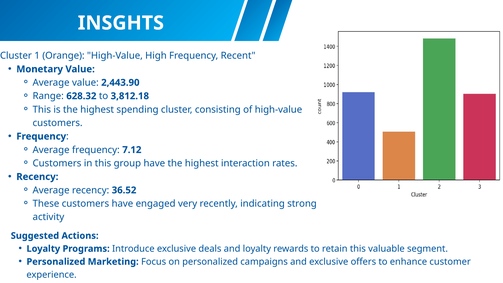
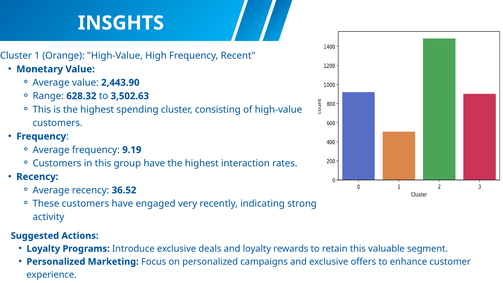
3,812.18: 3,812.18 -> 3,502.63
7.12: 7.12 -> 9.19
